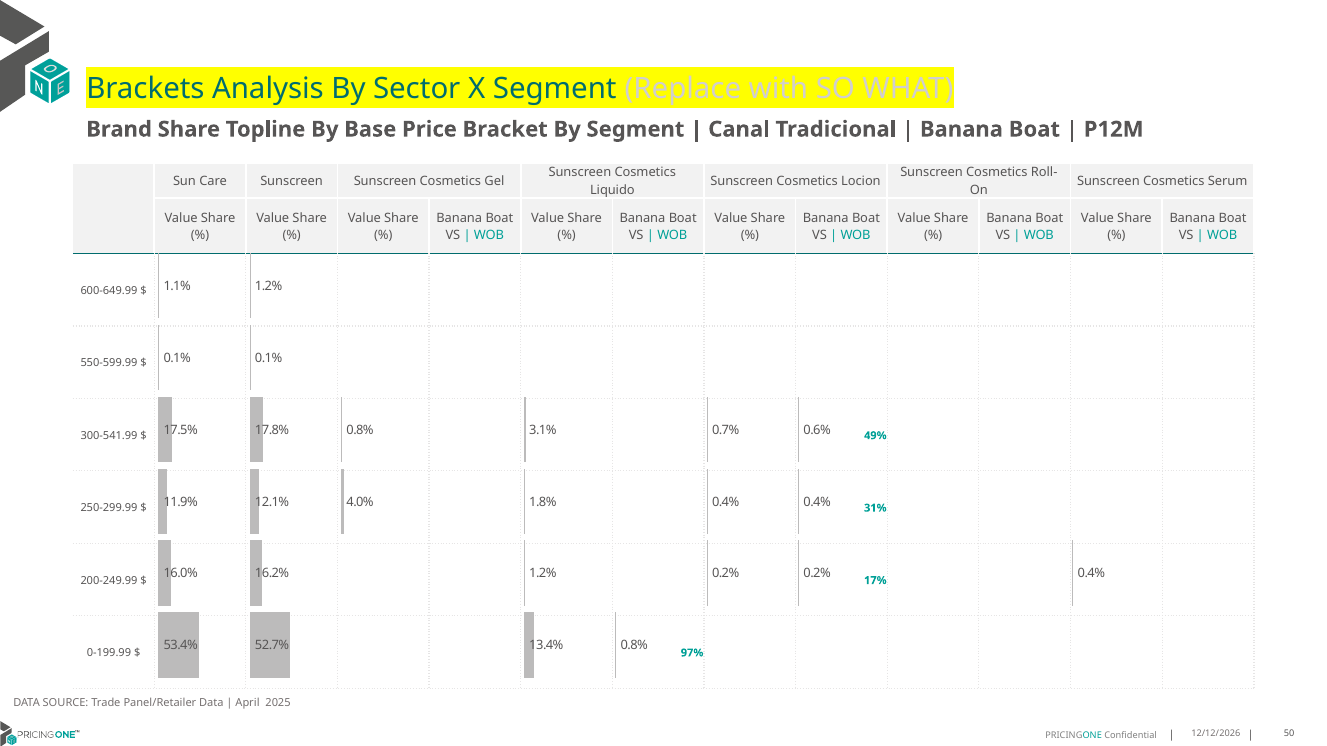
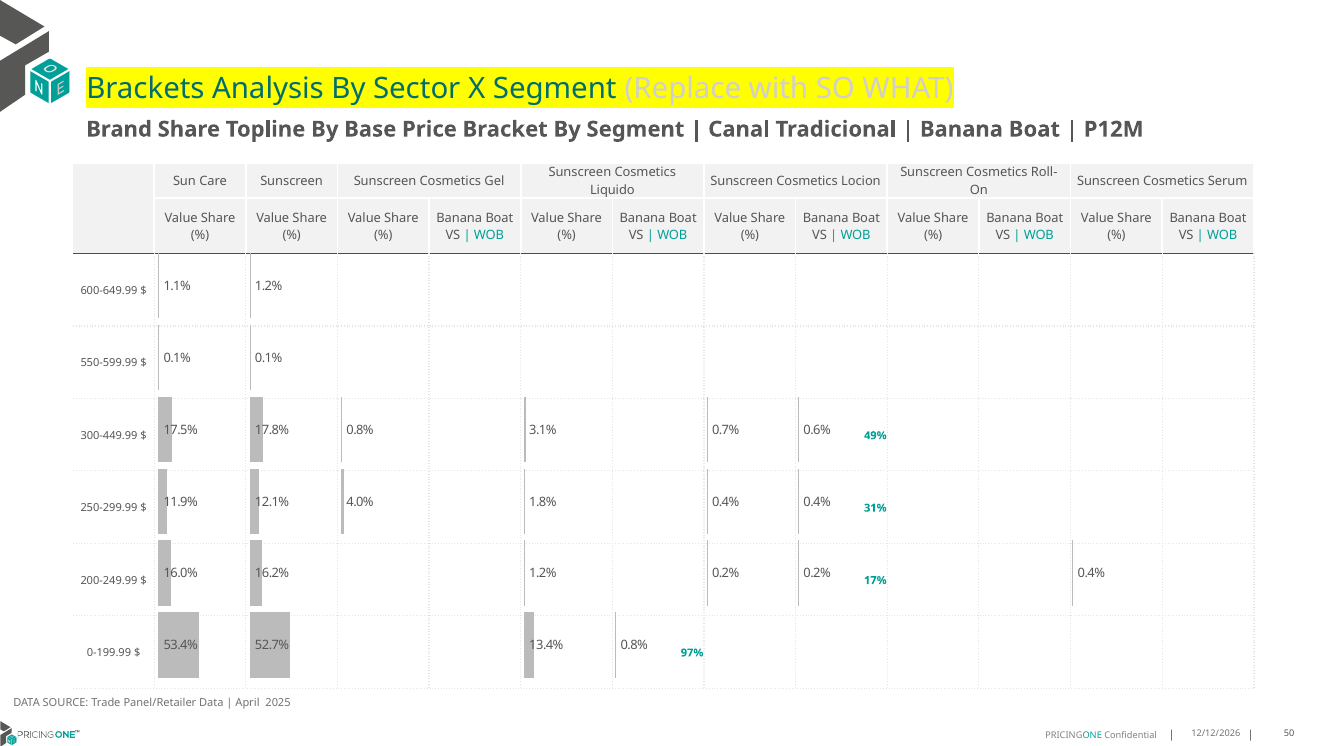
300-541.99: 300-541.99 -> 300-449.99
